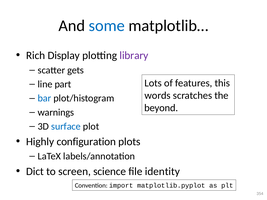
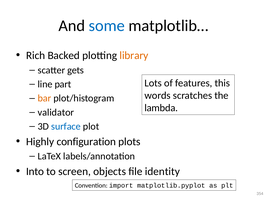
Display: Display -> Backed
library colour: purple -> orange
bar colour: blue -> orange
beyond: beyond -> lambda
warnings: warnings -> validator
Dict: Dict -> Into
science: science -> objects
